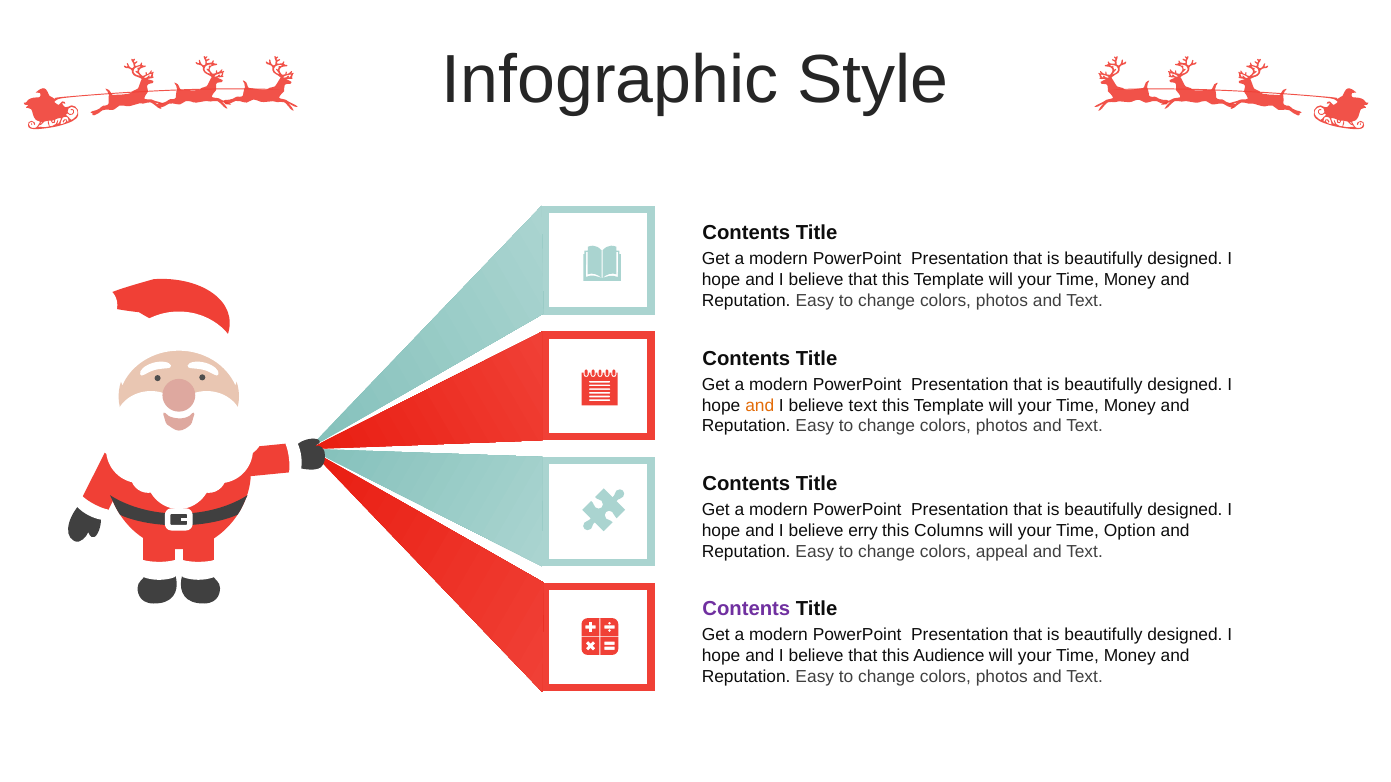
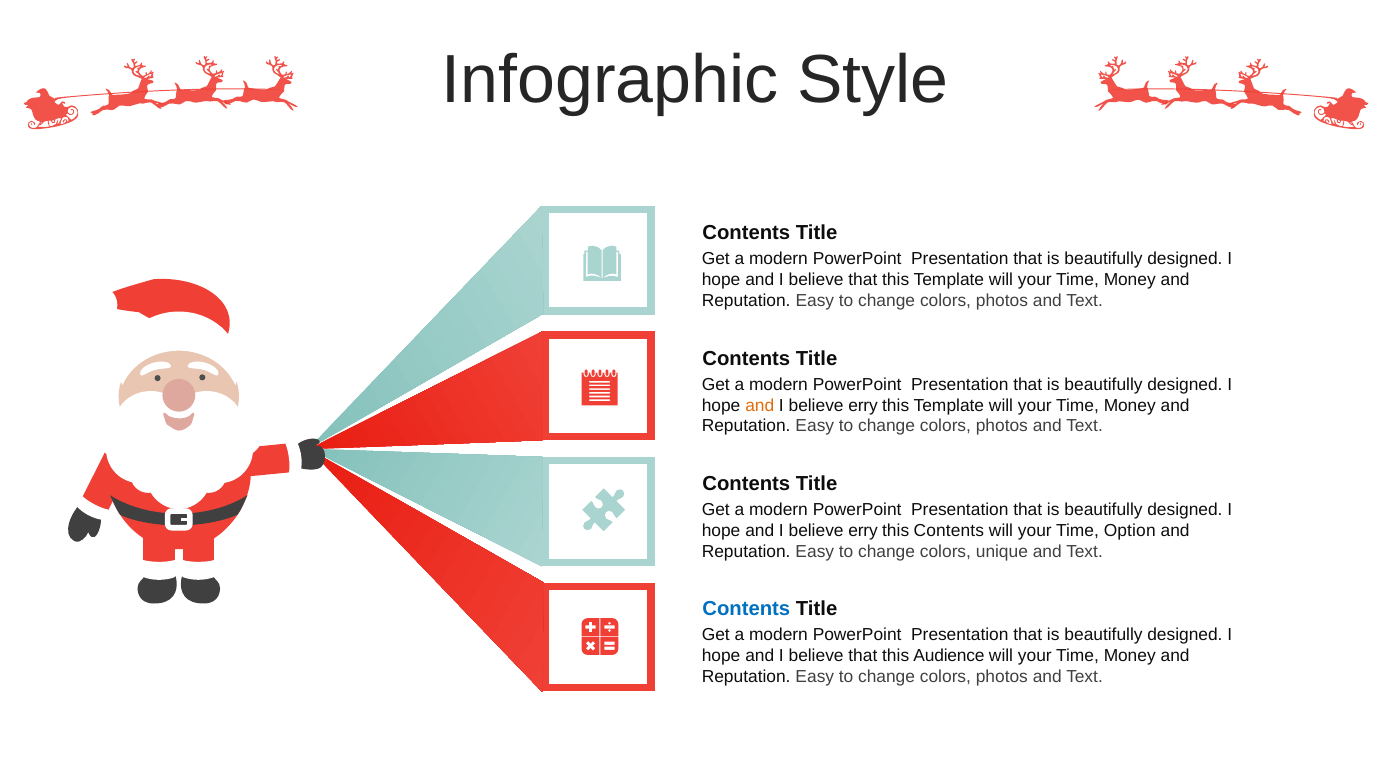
text at (863, 406): text -> erry
this Columns: Columns -> Contents
appeal: appeal -> unique
Contents at (746, 609) colour: purple -> blue
